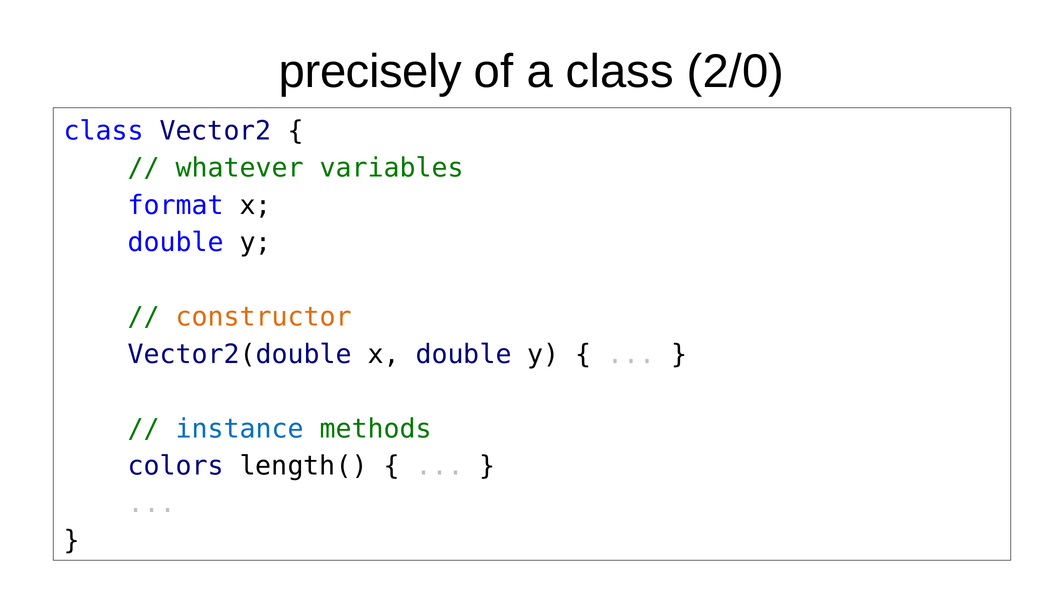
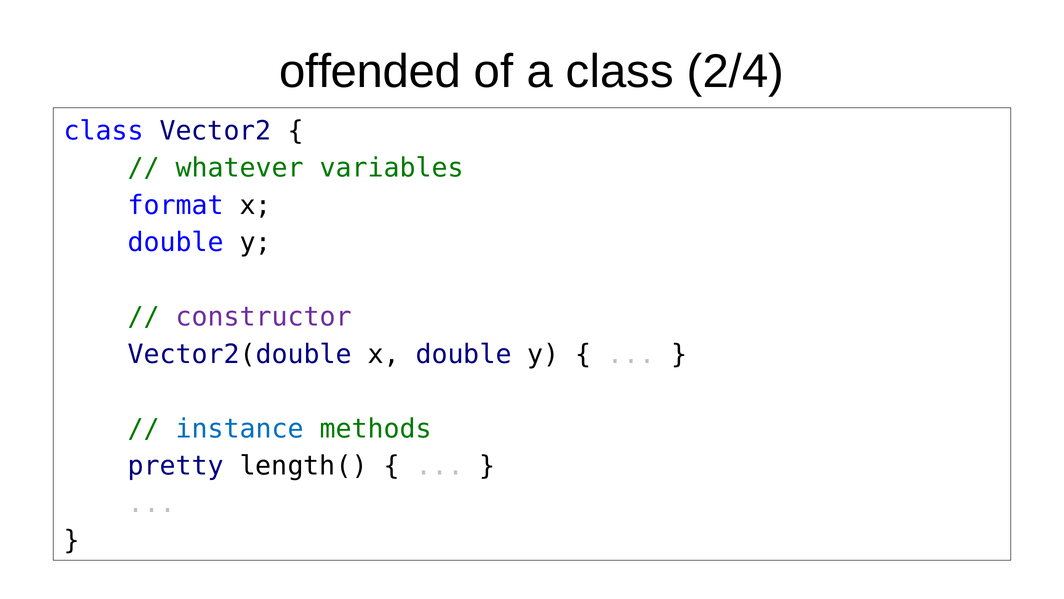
precisely: precisely -> offended
2/0: 2/0 -> 2/4
constructor colour: orange -> purple
colors: colors -> pretty
